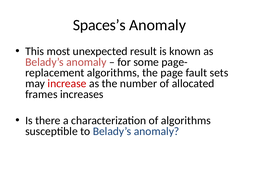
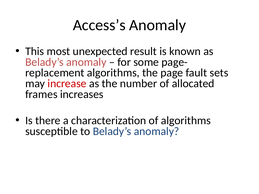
Spaces’s: Spaces’s -> Access’s
